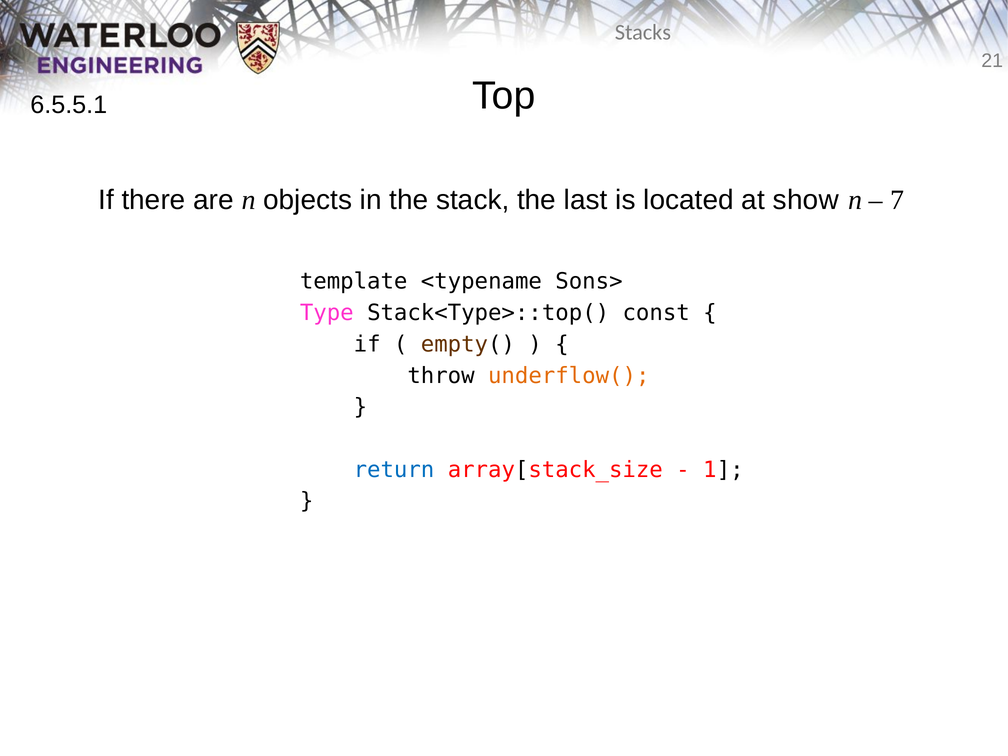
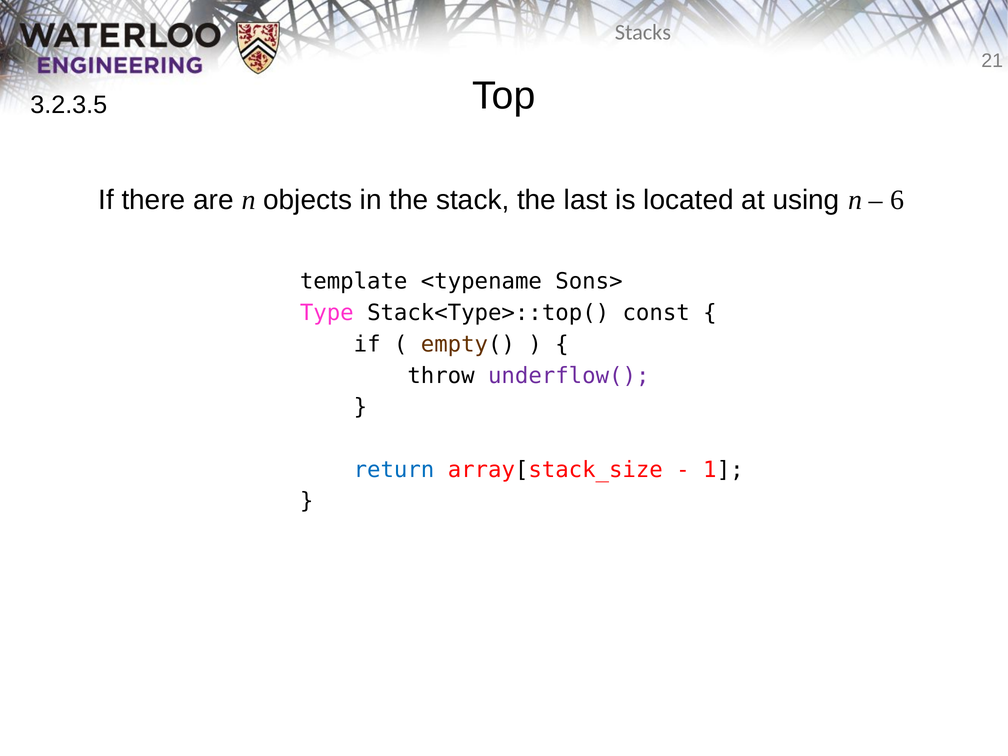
6.5.5.1: 6.5.5.1 -> 3.2.3.5
show: show -> using
7: 7 -> 6
underflow( colour: orange -> purple
